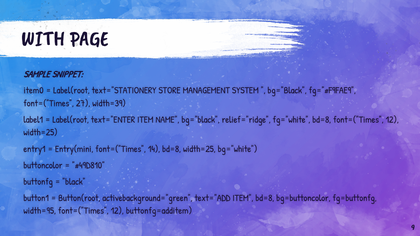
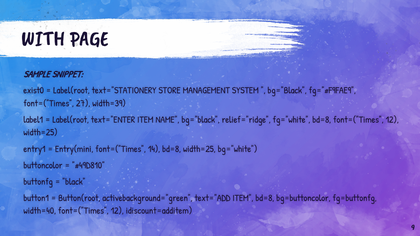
item0: item0 -> exist0
width=95: width=95 -> width=40
buttonfg=additem: buttonfg=additem -> idiscount=additem
